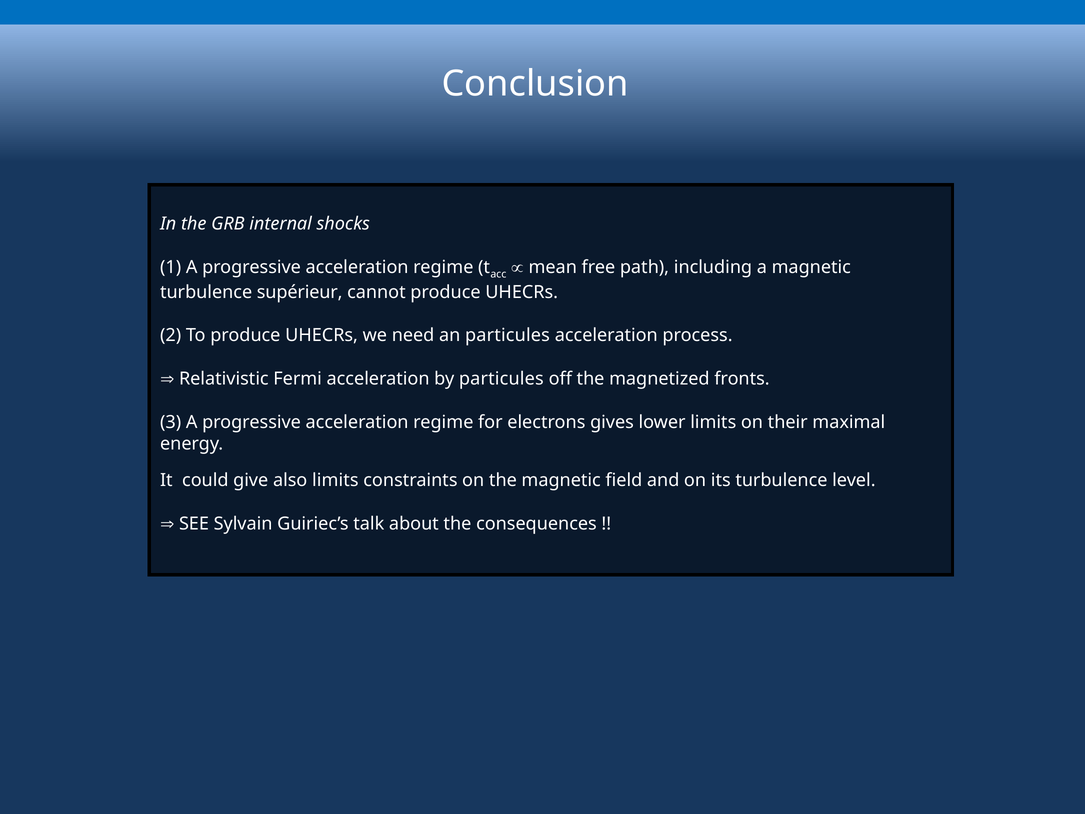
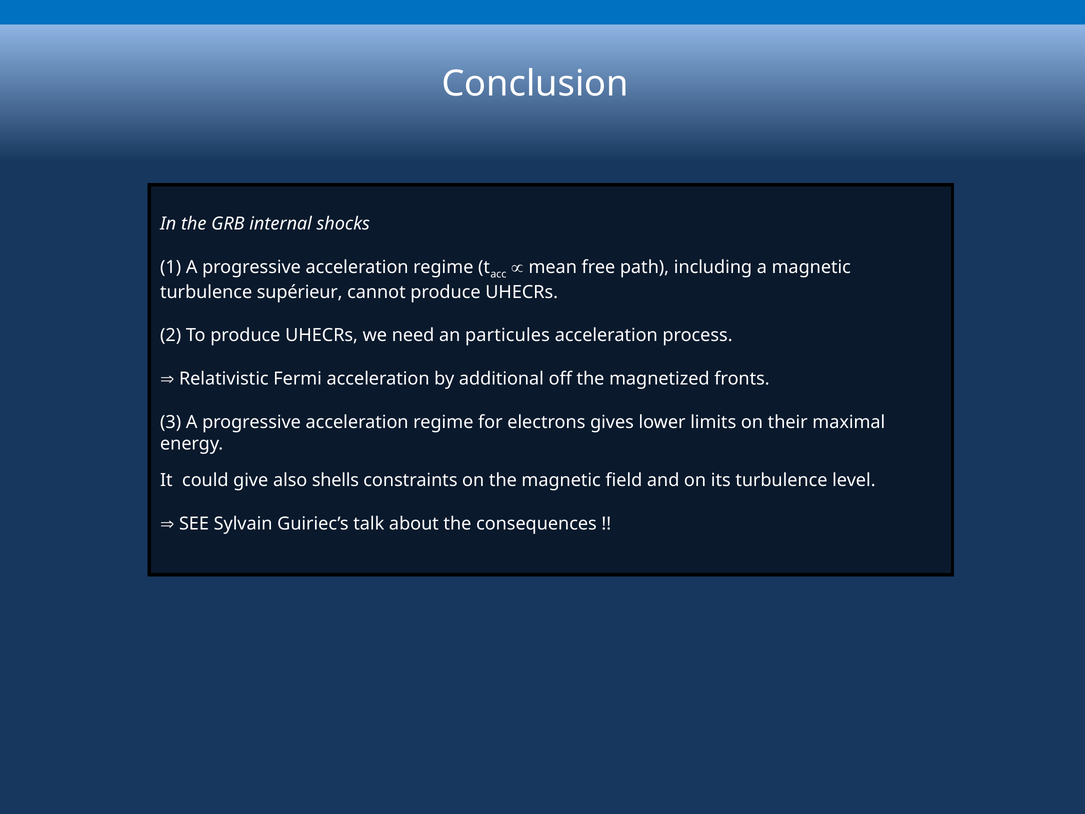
by particules: particules -> additional
also limits: limits -> shells
